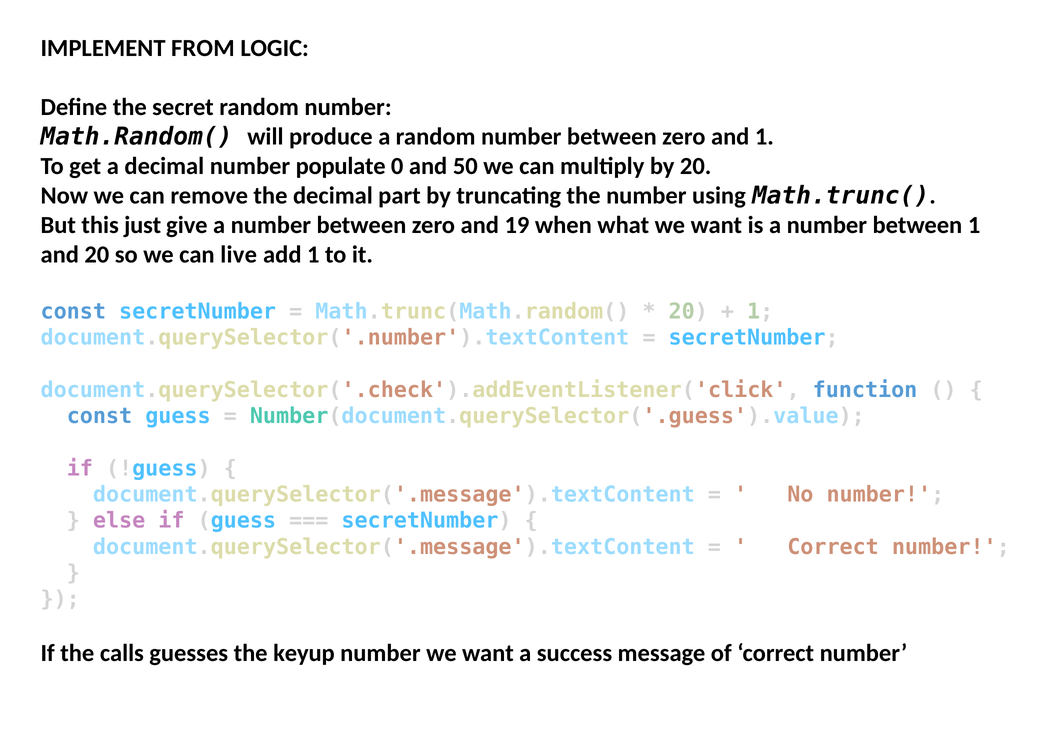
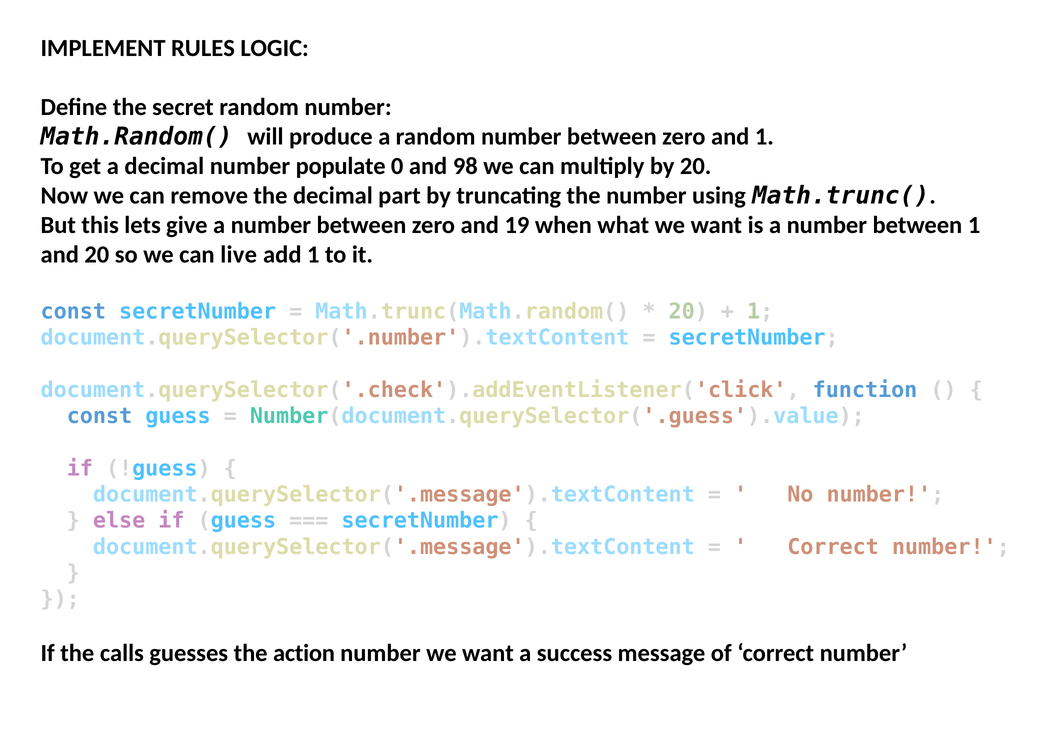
FROM: FROM -> RULES
50: 50 -> 98
just: just -> lets
keyup: keyup -> action
